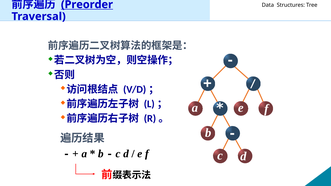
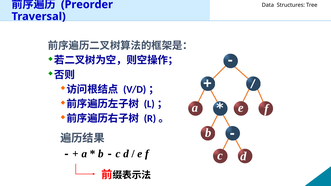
Preorder underline: present -> none
